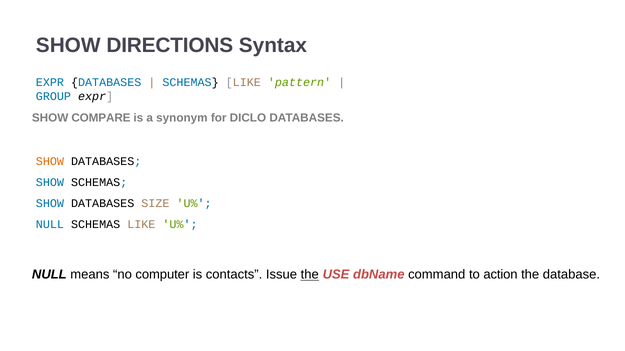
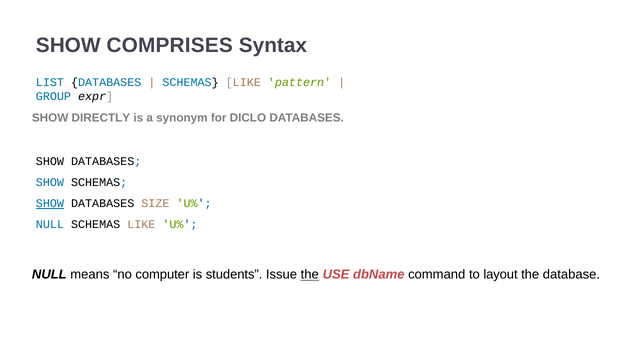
DIRECTIONS: DIRECTIONS -> COMPRISES
EXPR at (50, 82): EXPR -> LIST
COMPARE: COMPARE -> DIRECTLY
SHOW at (50, 162) colour: orange -> black
SHOW at (50, 204) underline: none -> present
contacts: contacts -> students
action: action -> layout
